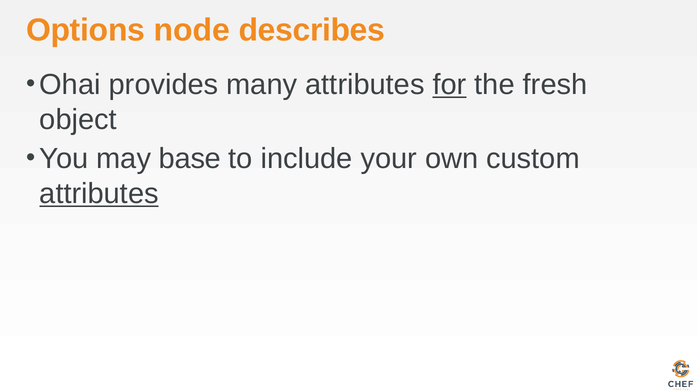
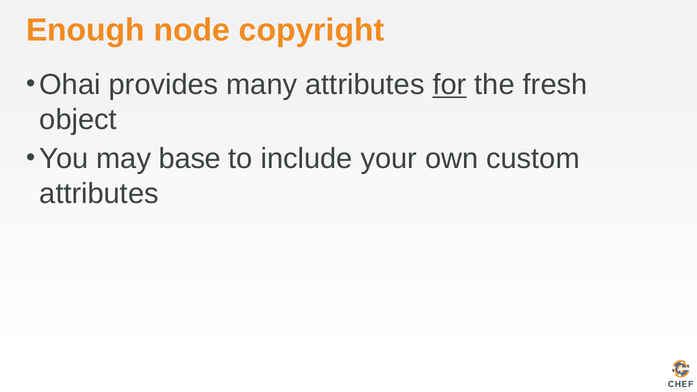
Options: Options -> Enough
describes: describes -> copyright
attributes at (99, 194) underline: present -> none
